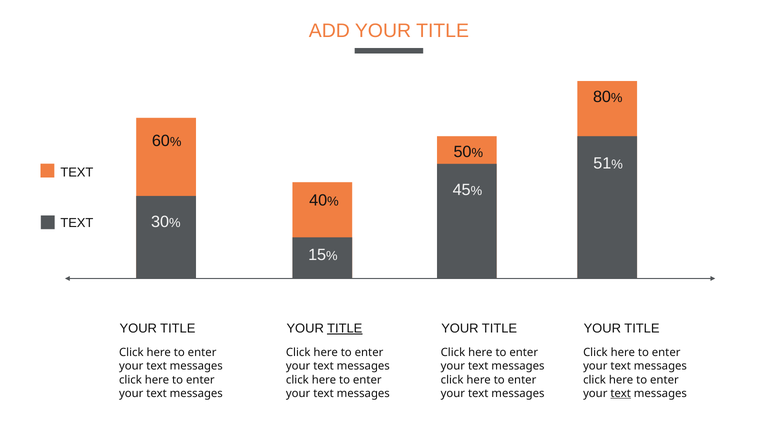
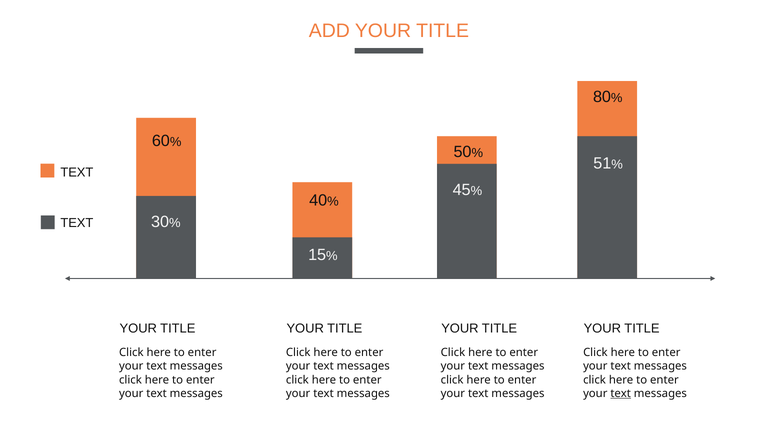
TITLE at (345, 328) underline: present -> none
